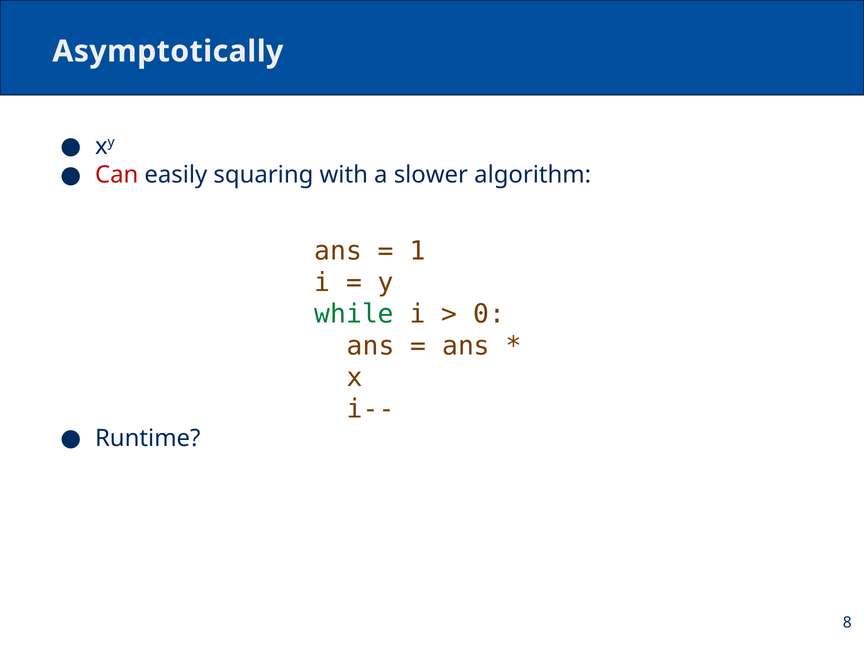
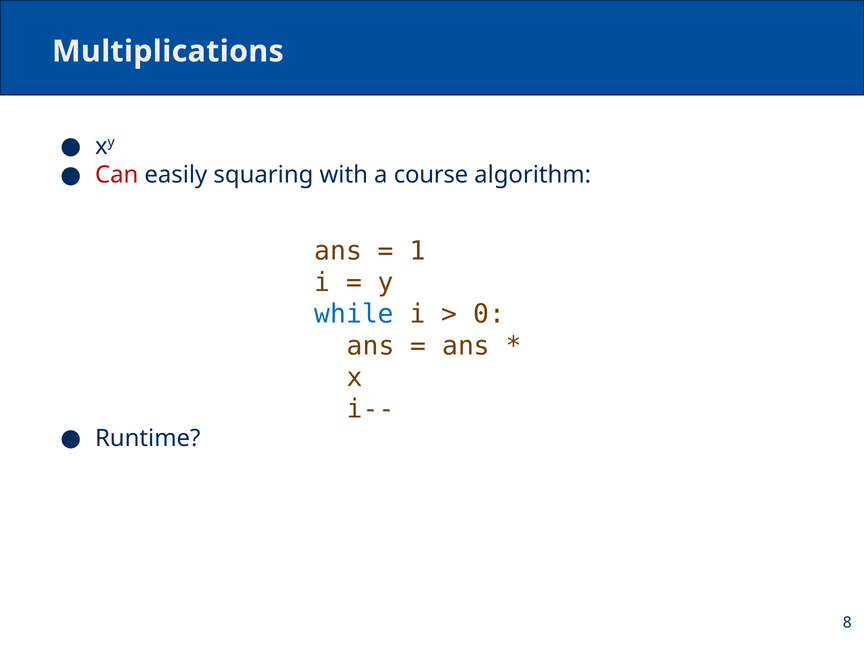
Asymptotically: Asymptotically -> Multiplications
slower: slower -> course
while colour: green -> blue
